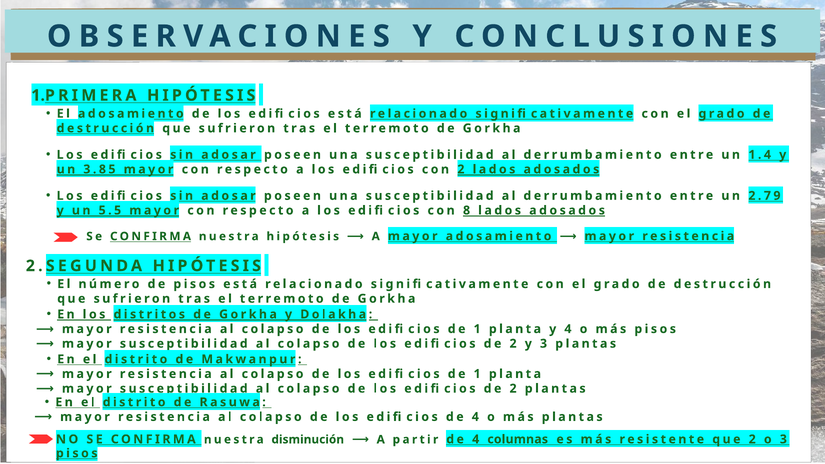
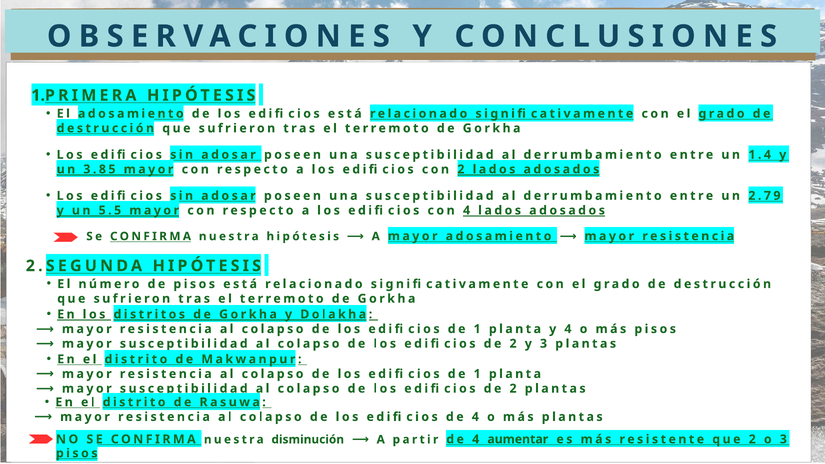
con 8: 8 -> 4
columnas: columnas -> aumentar
